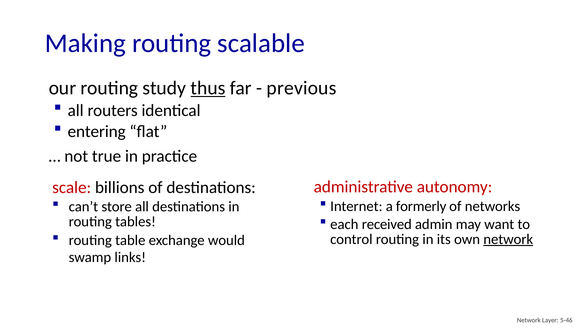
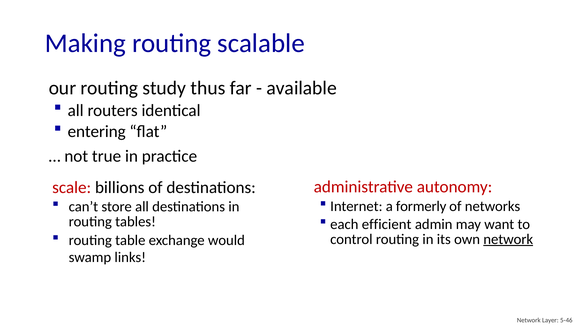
thus underline: present -> none
previous: previous -> available
received: received -> efficient
